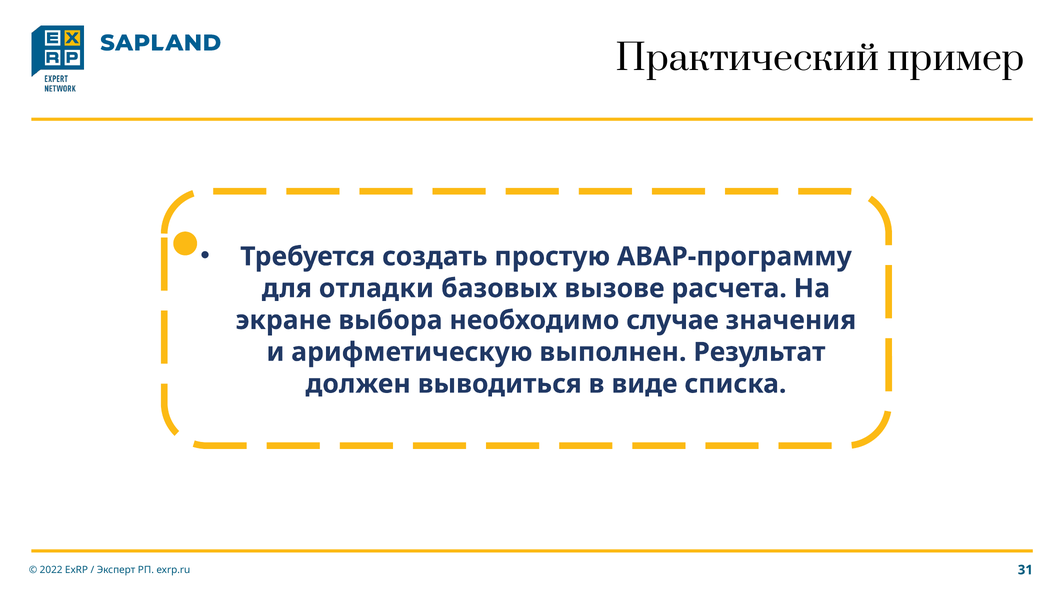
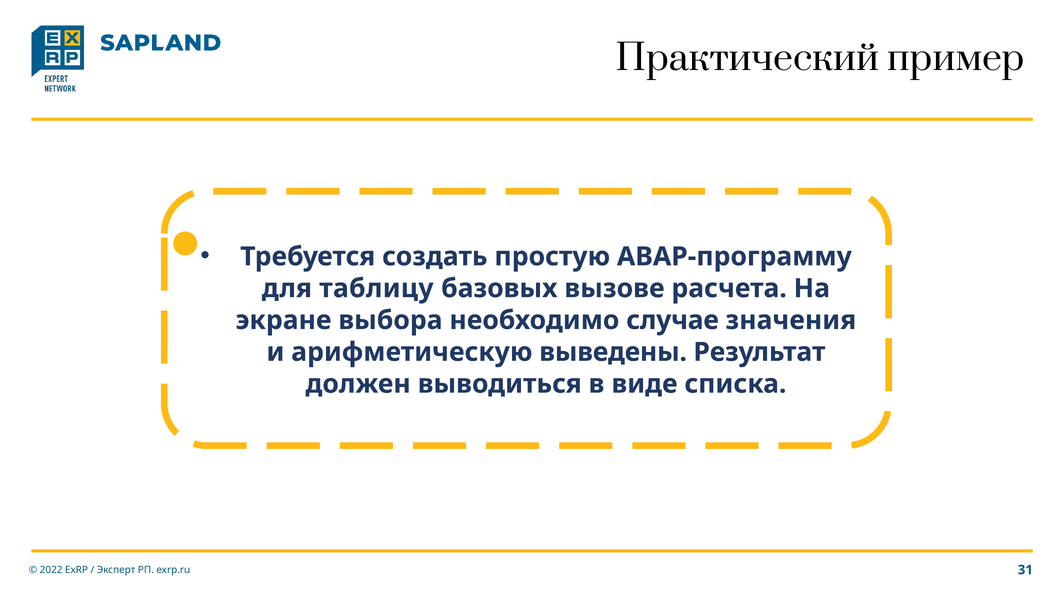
отладки: отладки -> таблицу
выполнен: выполнен -> выведены
